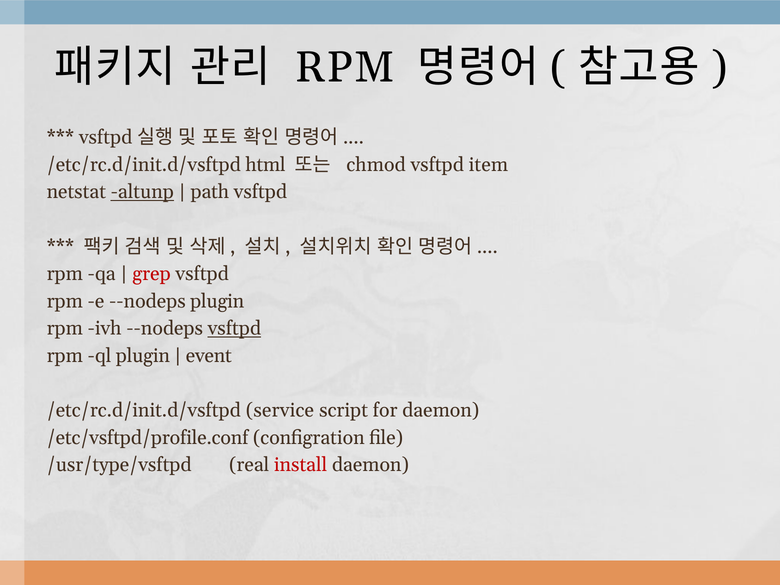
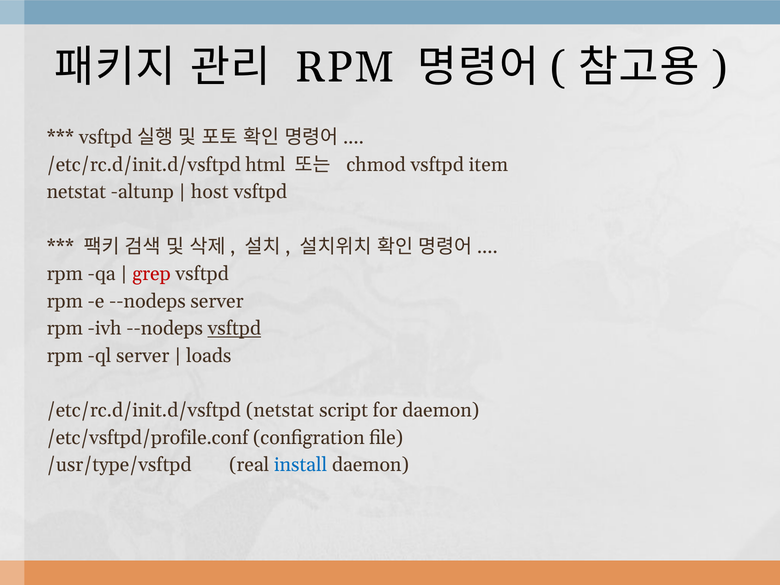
altunp underline: present -> none
path: path -> host
--nodeps plugin: plugin -> server
ql plugin: plugin -> server
event: event -> loads
/etc/rc.d/init.d/vsftpd service: service -> netstat
install colour: red -> blue
